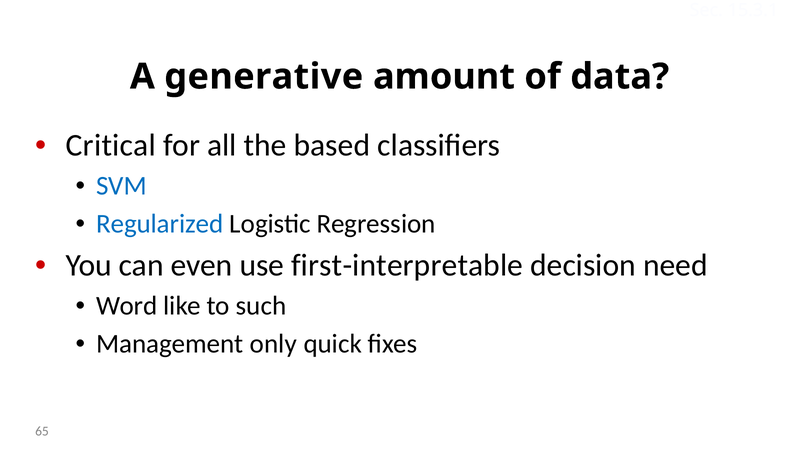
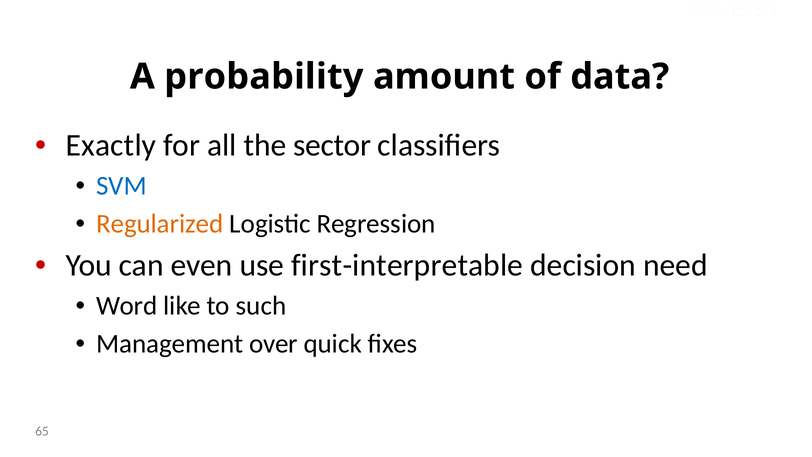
generative: generative -> probability
Critical: Critical -> Exactly
based: based -> sector
Regularized colour: blue -> orange
only: only -> over
